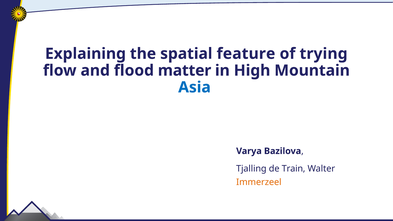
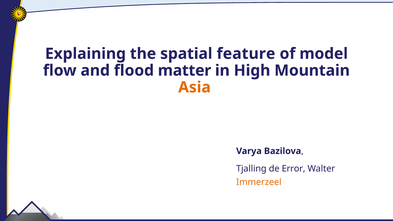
trying: trying -> model
Asia colour: blue -> orange
Train: Train -> Error
